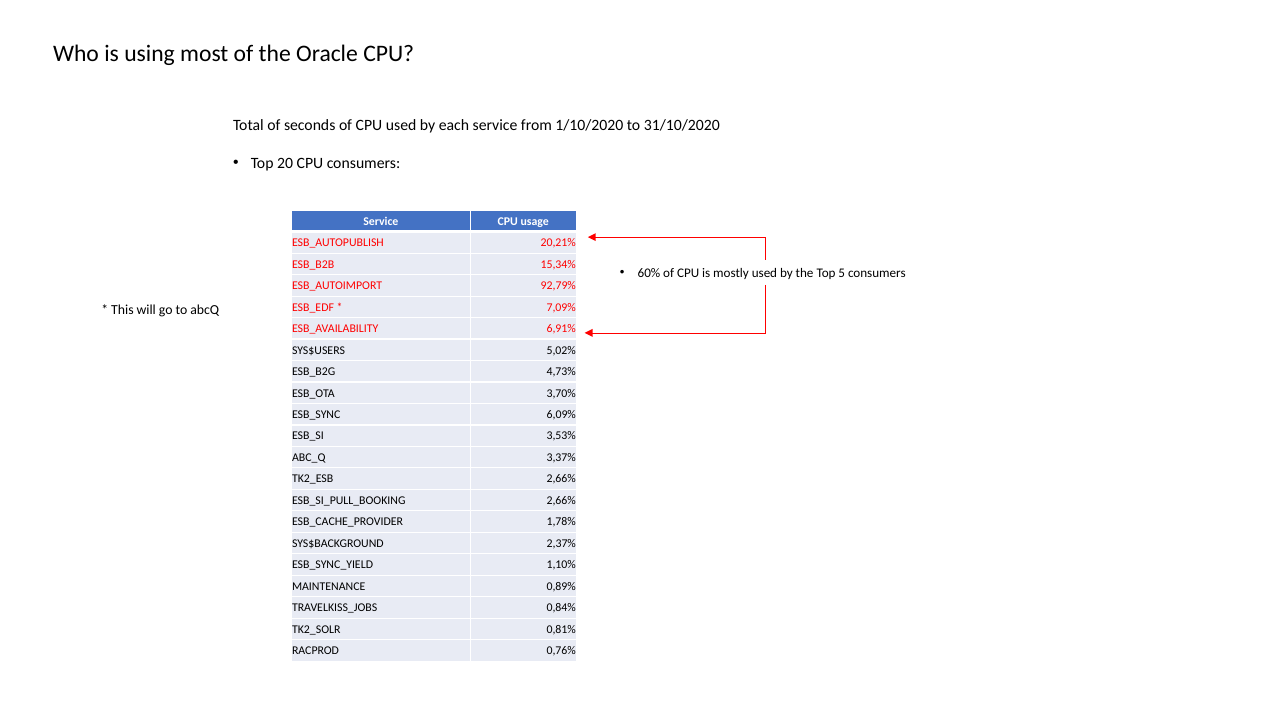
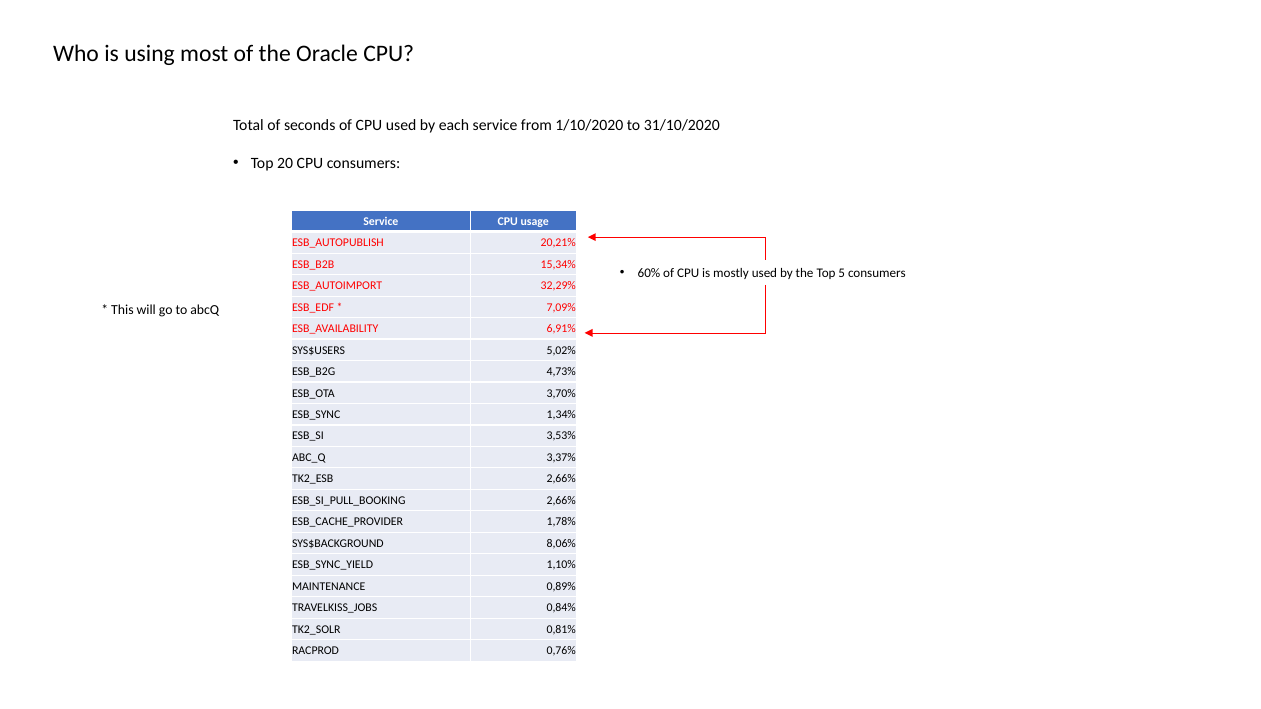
92,79%: 92,79% -> 32,29%
6,09%: 6,09% -> 1,34%
2,37%: 2,37% -> 8,06%
